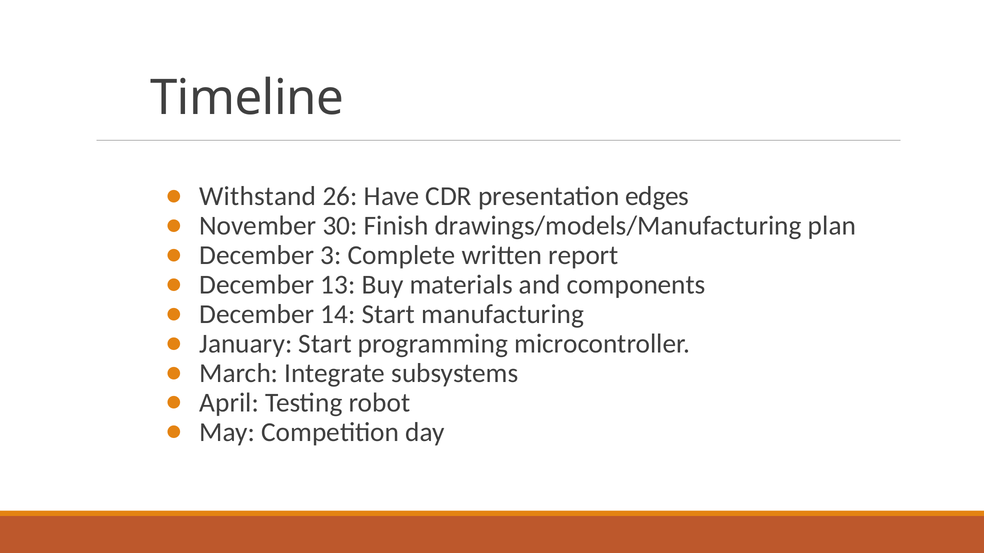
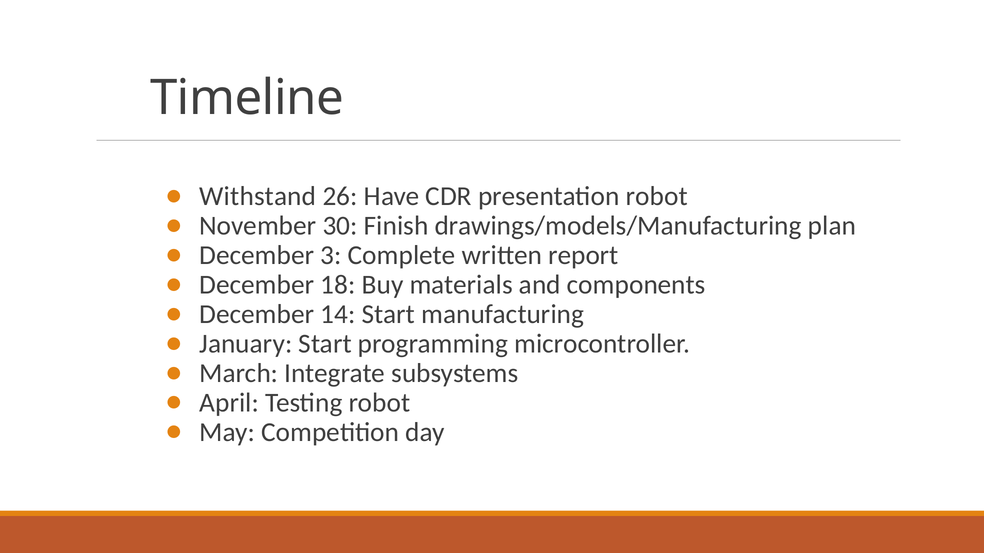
presentation edges: edges -> robot
13: 13 -> 18
